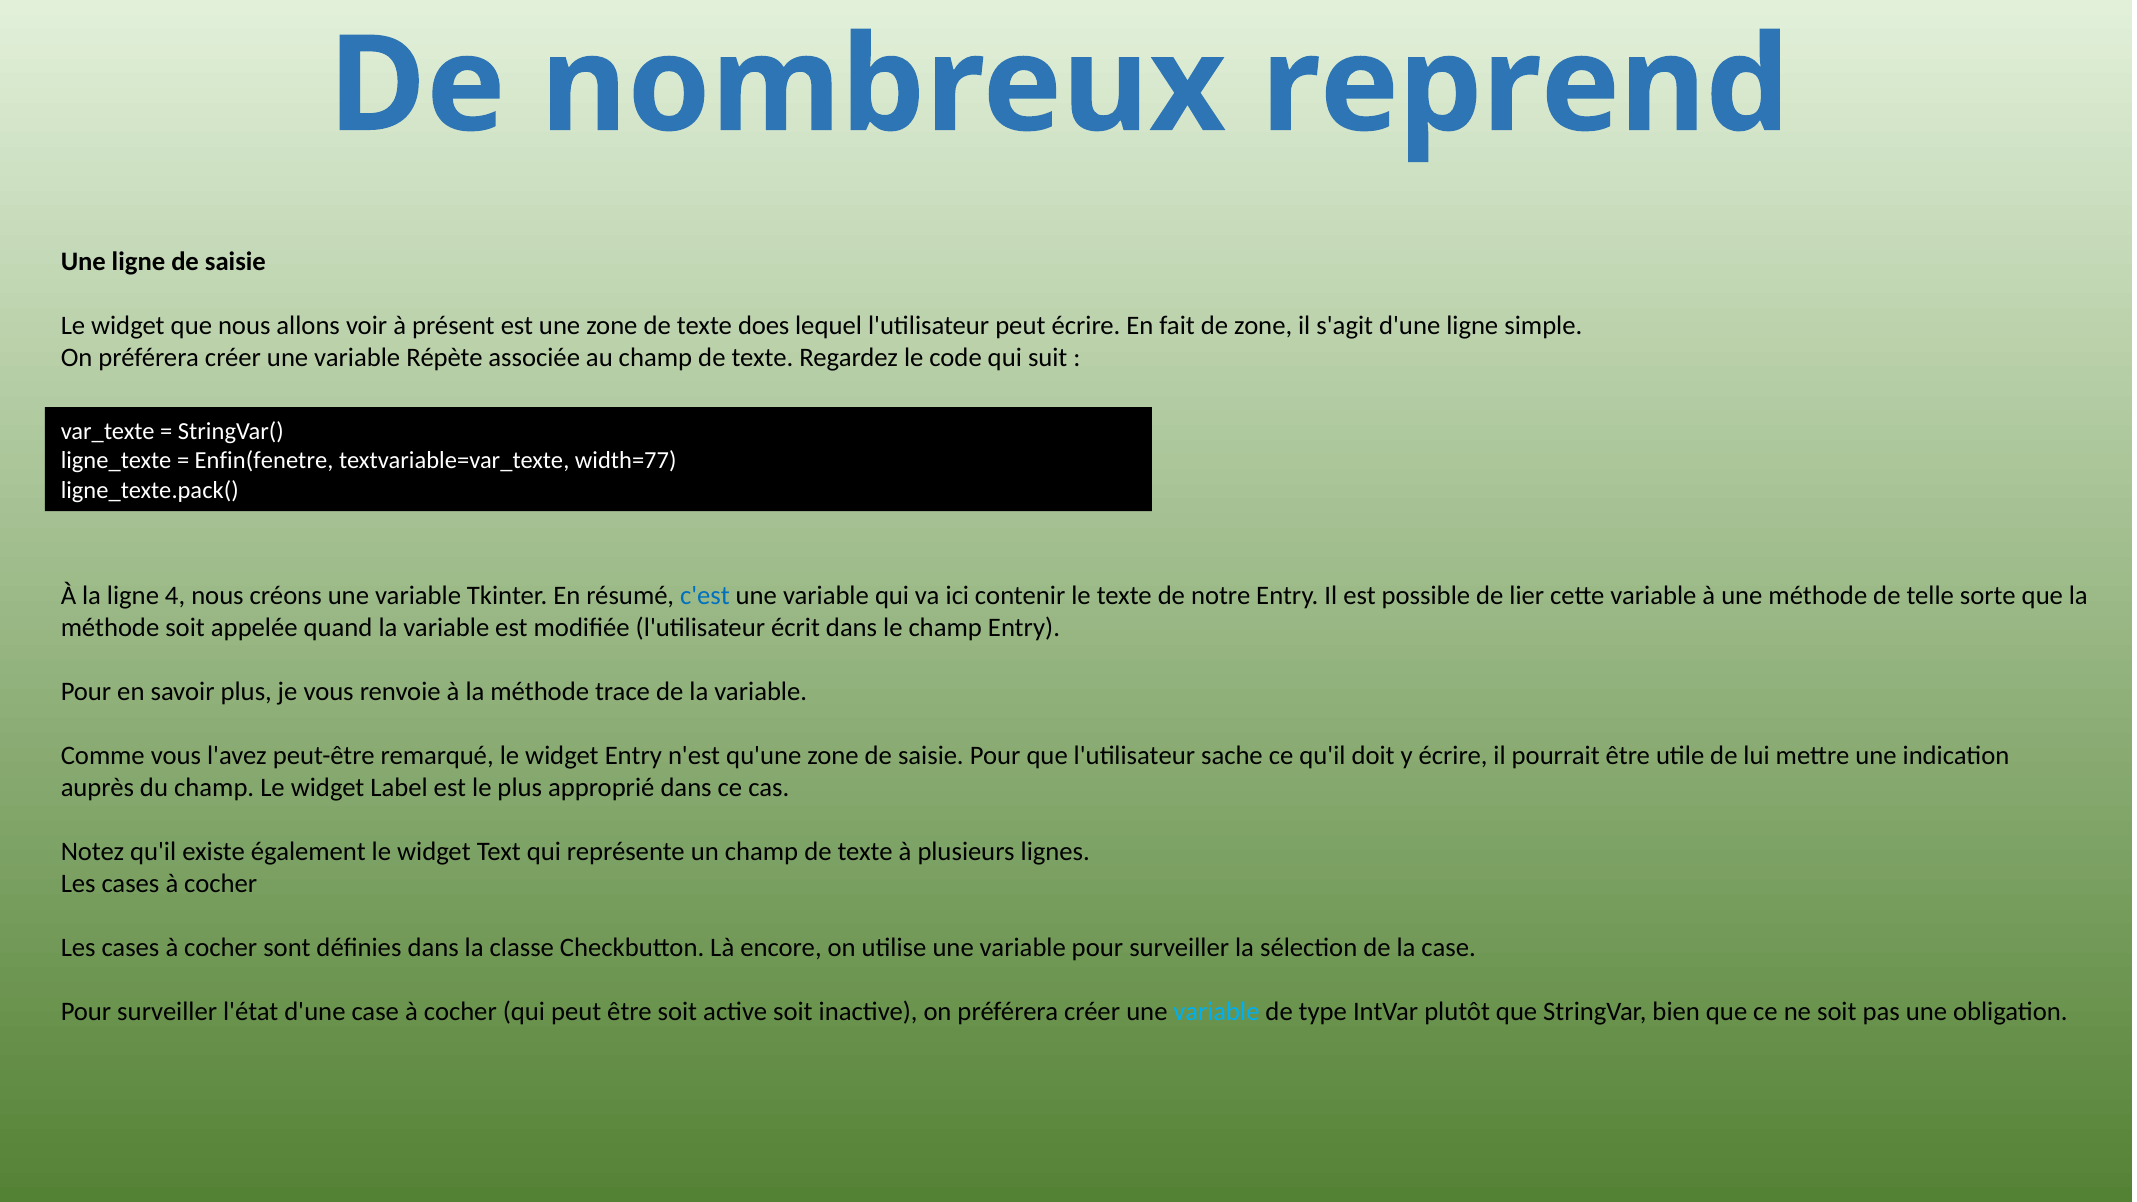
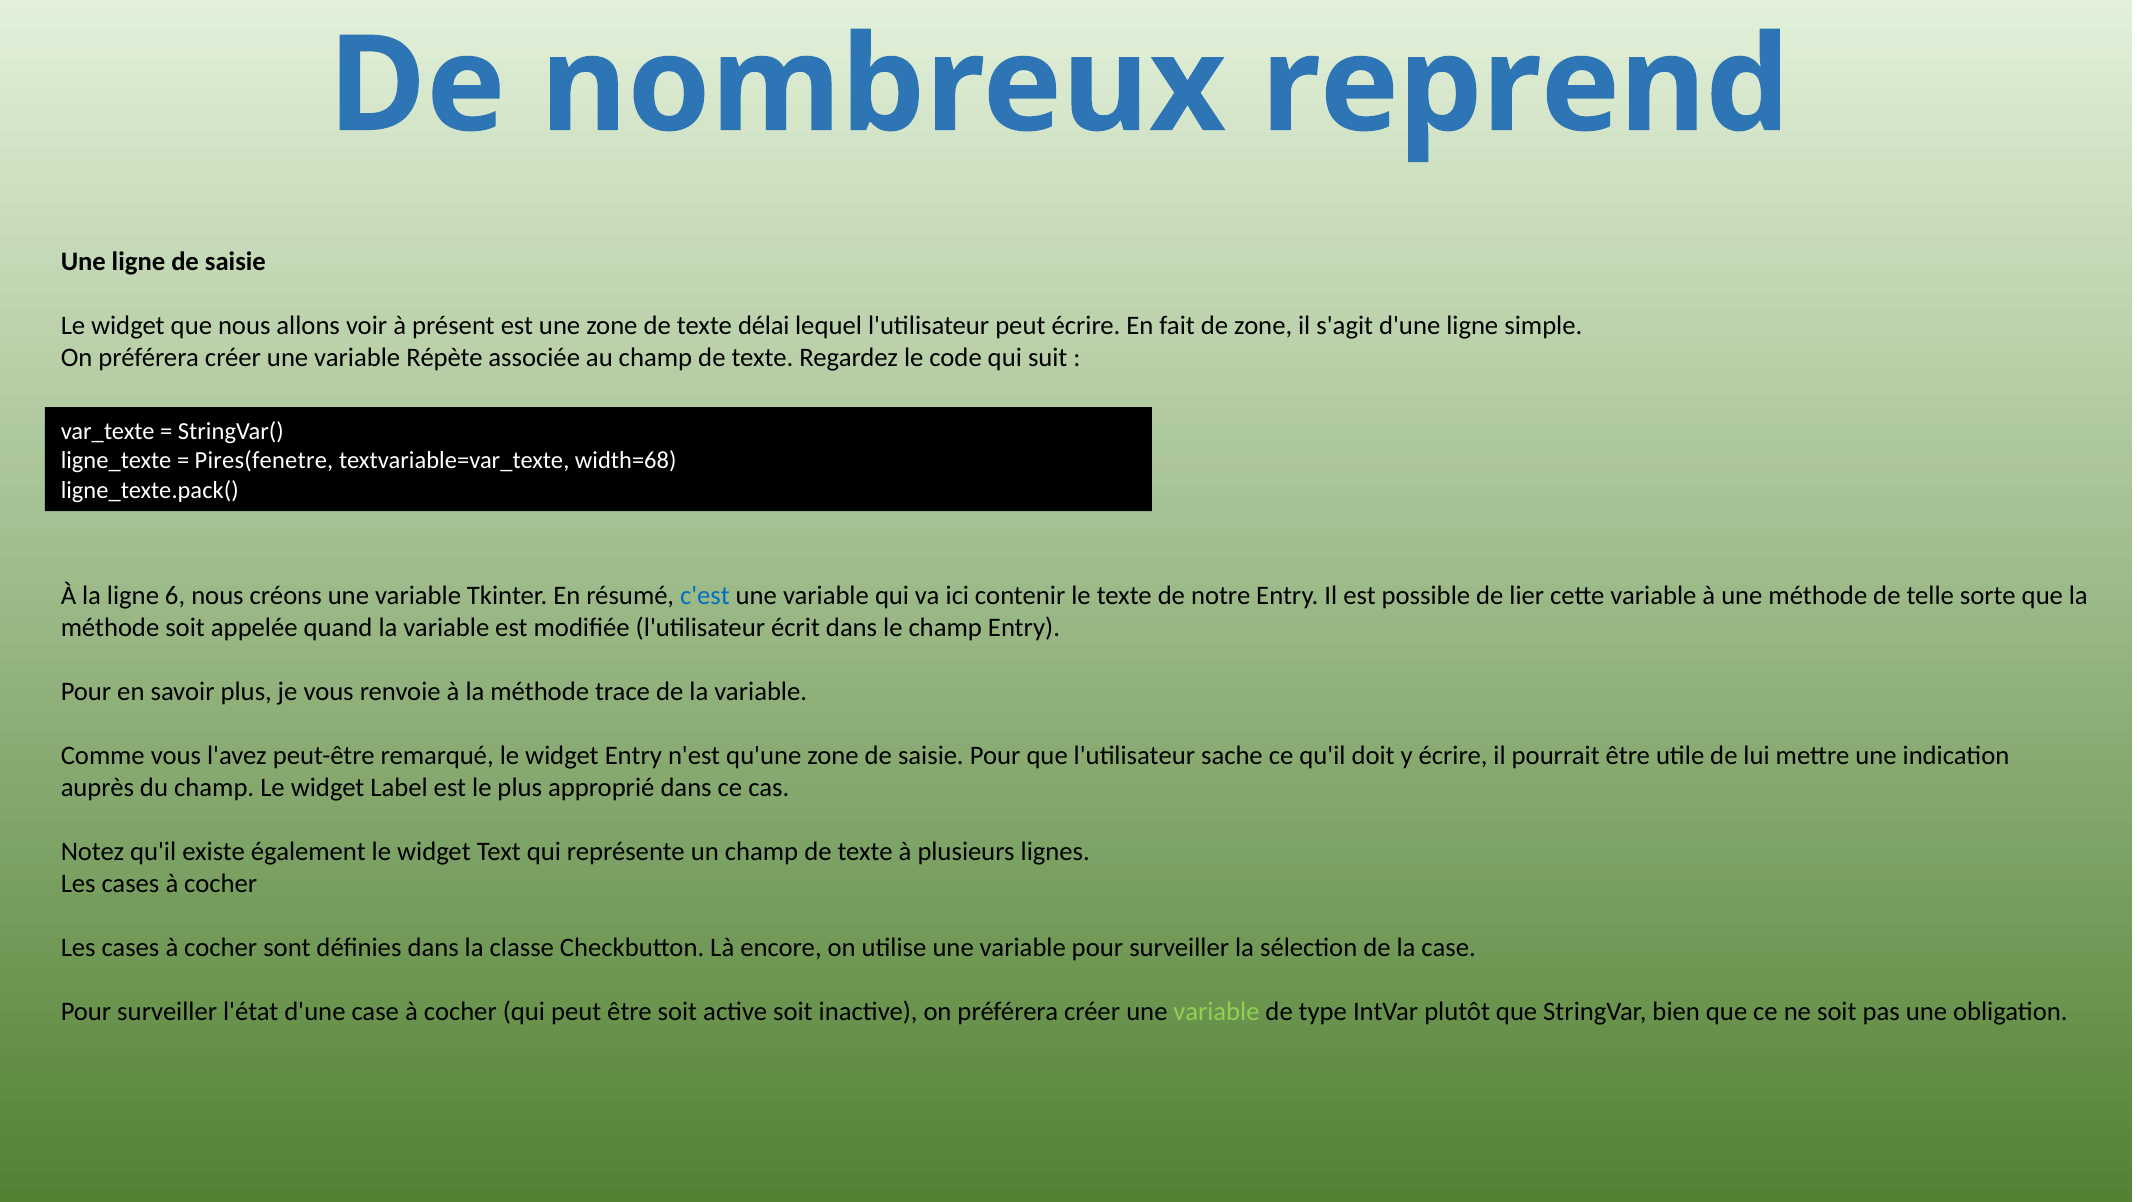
does: does -> délai
Enfin(fenetre: Enfin(fenetre -> Pires(fenetre
width=77: width=77 -> width=68
4: 4 -> 6
variable at (1216, 1012) colour: light blue -> light green
